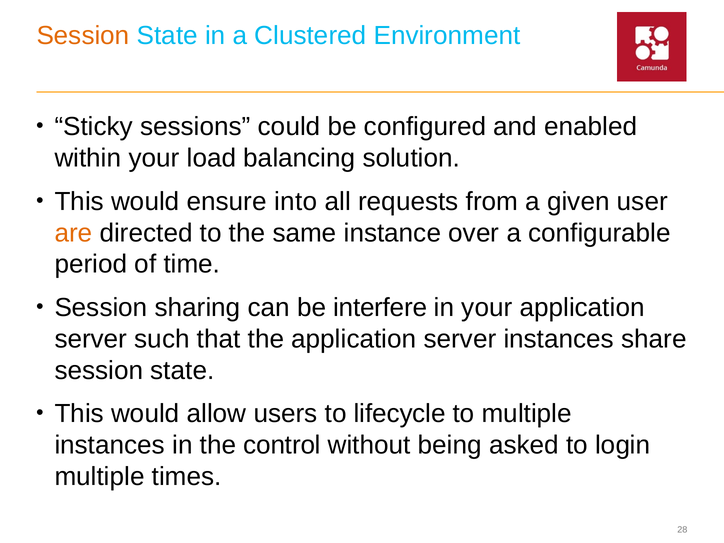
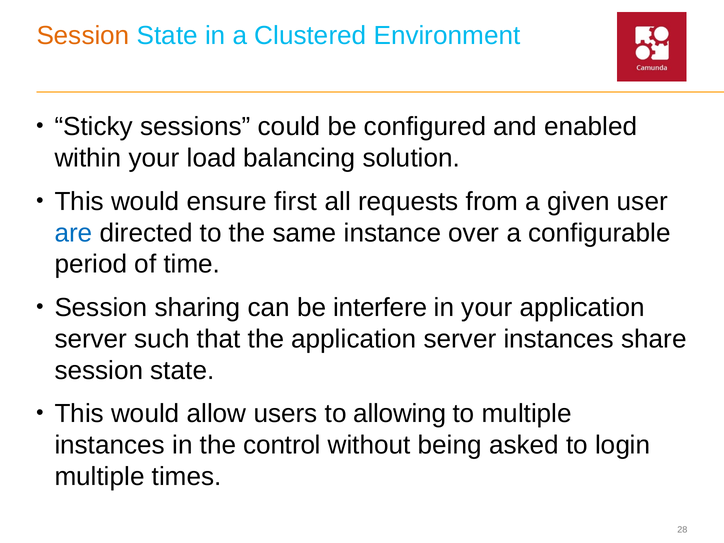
into: into -> first
are colour: orange -> blue
lifecycle: lifecycle -> allowing
